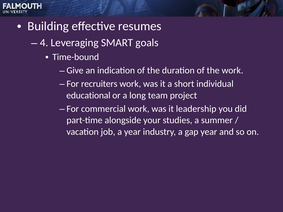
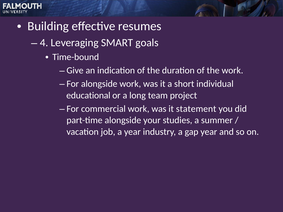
For recruiters: recruiters -> alongside
leadership: leadership -> statement
